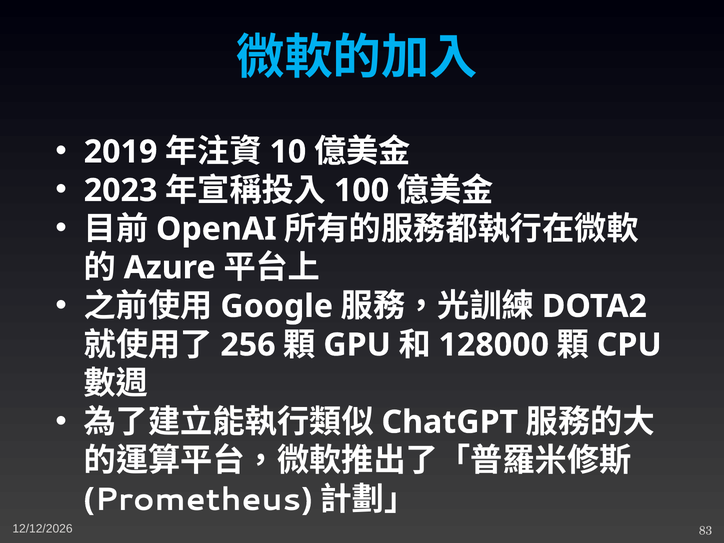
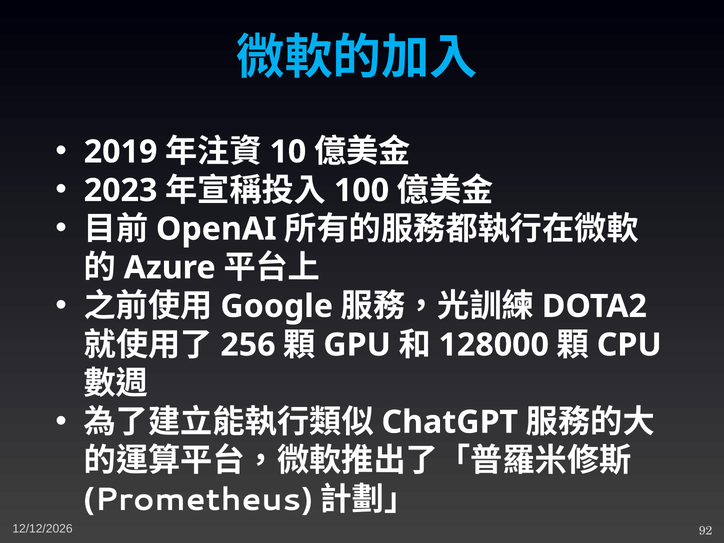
83: 83 -> 92
